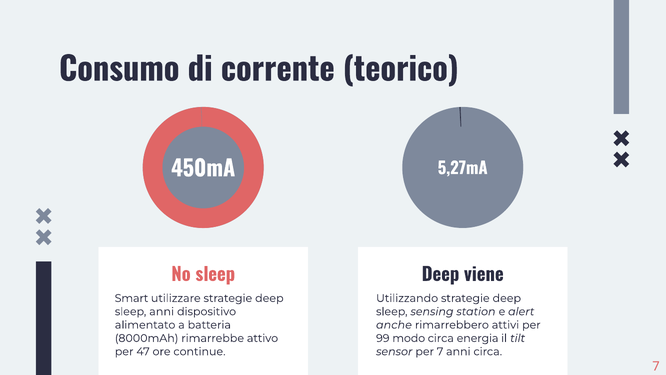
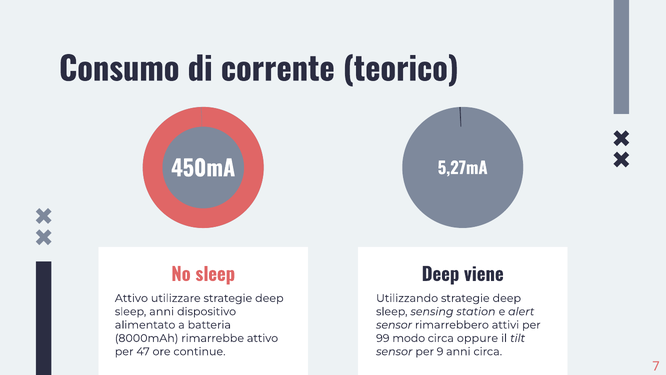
Smart at (131, 298): Smart -> Attivo
anche at (394, 325): anche -> sensor
energia: energia -> oppure
per 7: 7 -> 9
